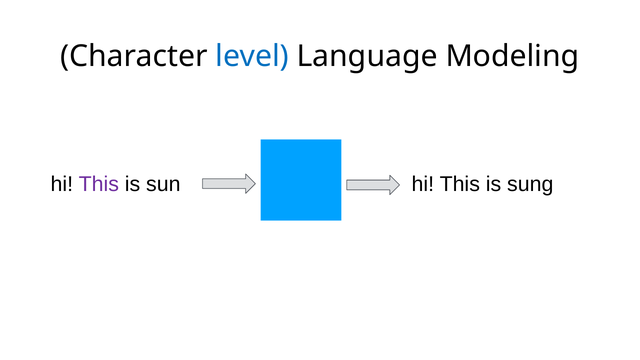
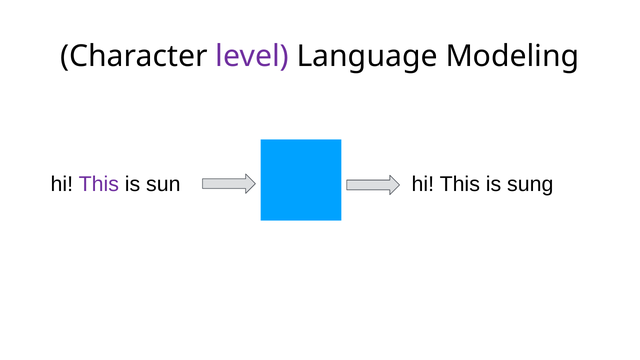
level colour: blue -> purple
